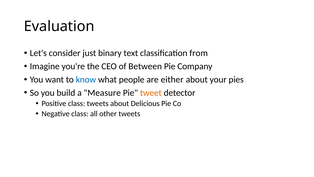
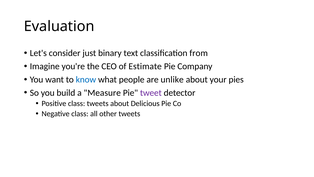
Between: Between -> Estimate
either: either -> unlike
tweet colour: orange -> purple
